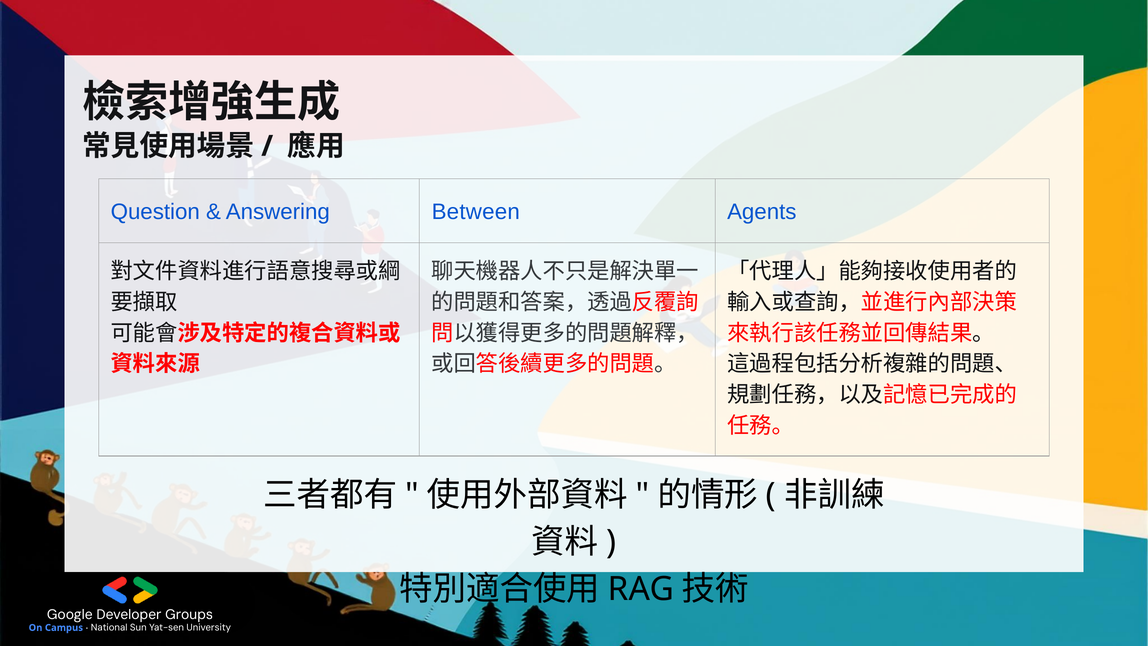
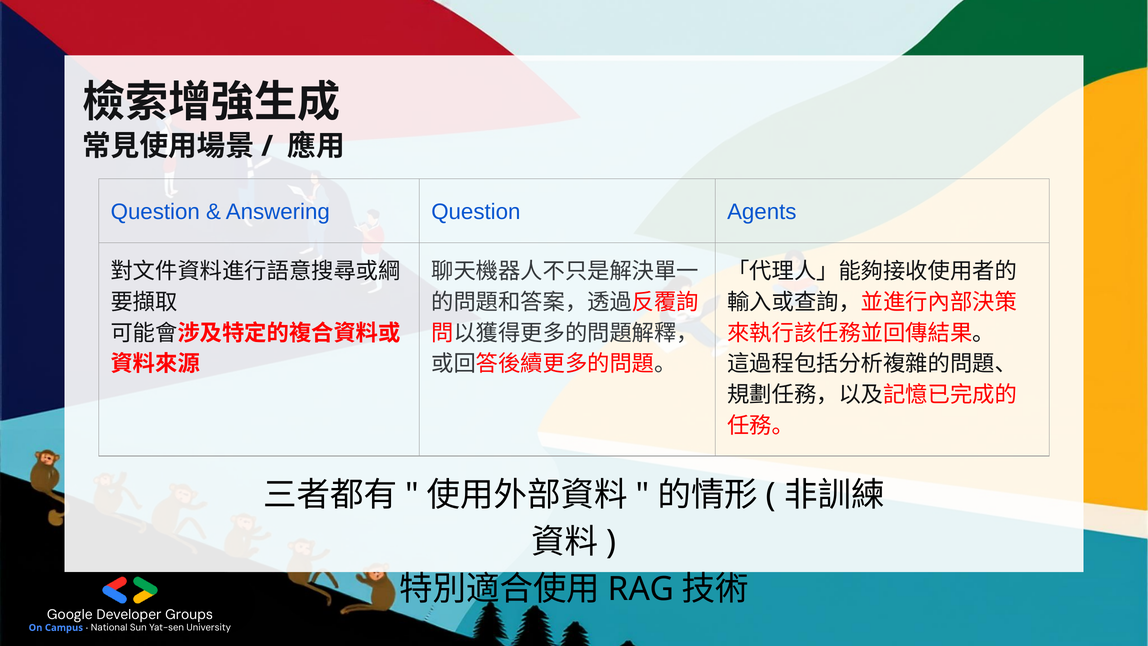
Answering Between: Between -> Question
